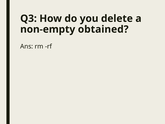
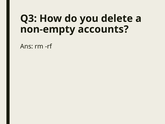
obtained: obtained -> accounts
